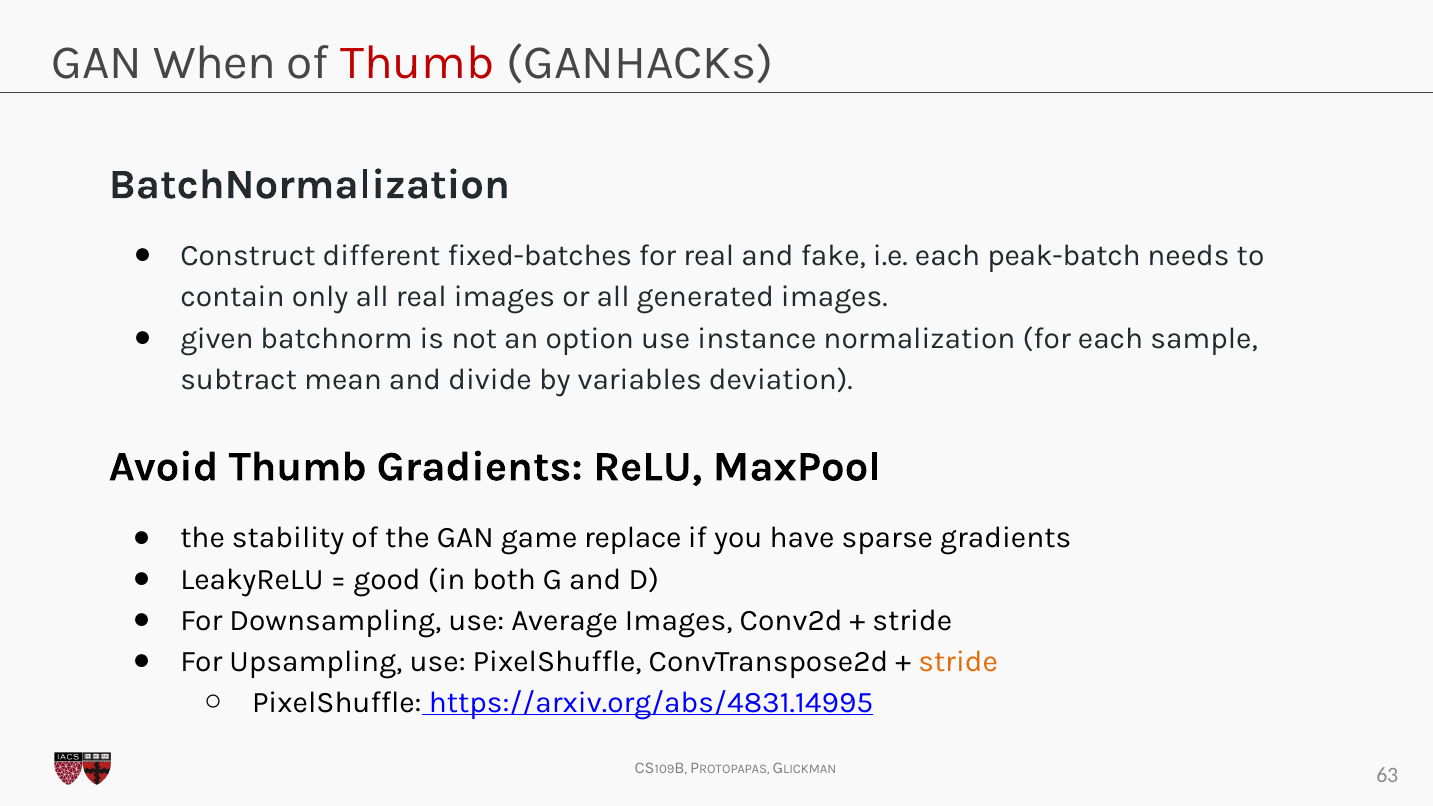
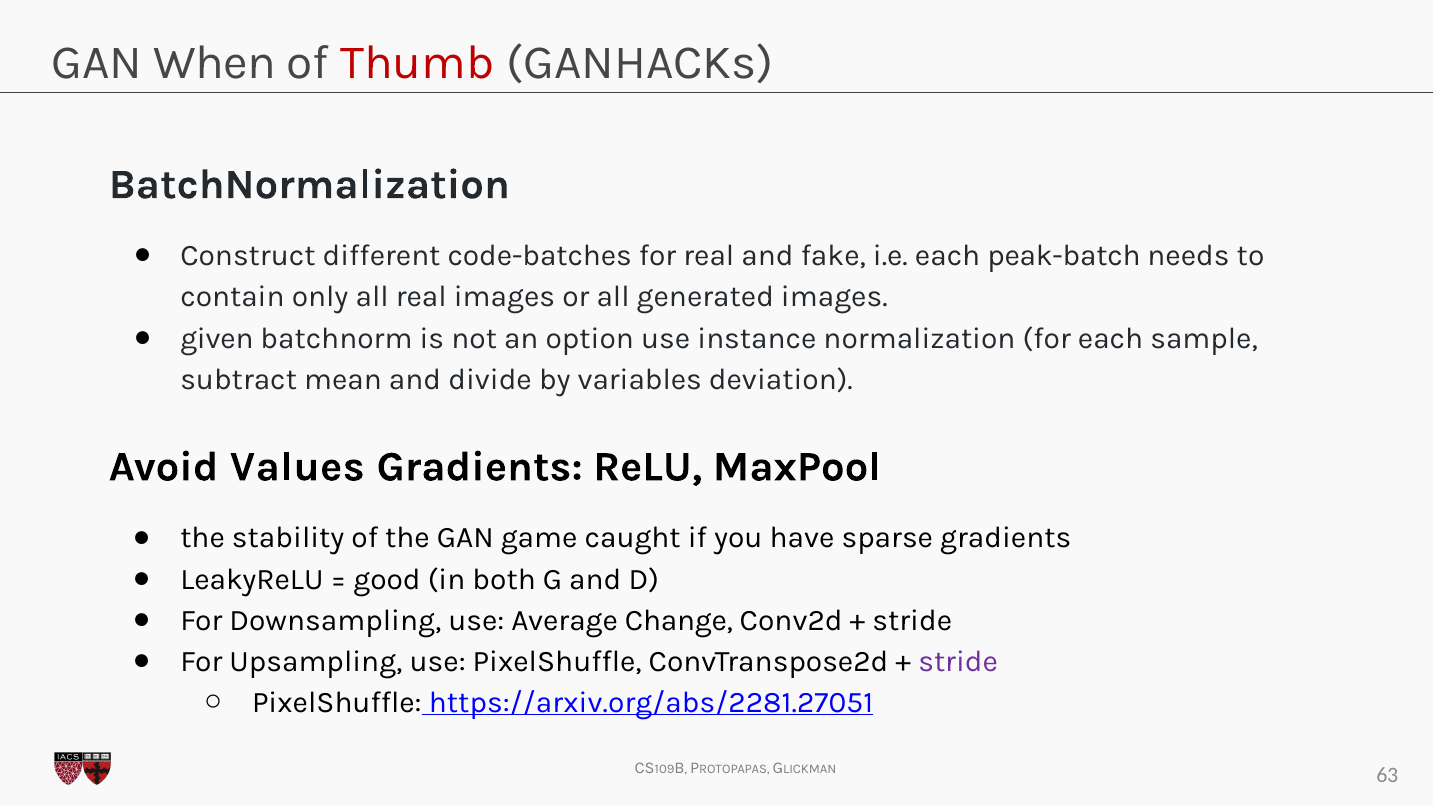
fixed-batches: fixed-batches -> code-batches
Avoid Thumb: Thumb -> Values
replace: replace -> caught
Average Images: Images -> Change
stride at (958, 662) colour: orange -> purple
https://arxiv.org/abs/4831.14995: https://arxiv.org/abs/4831.14995 -> https://arxiv.org/abs/2281.27051
